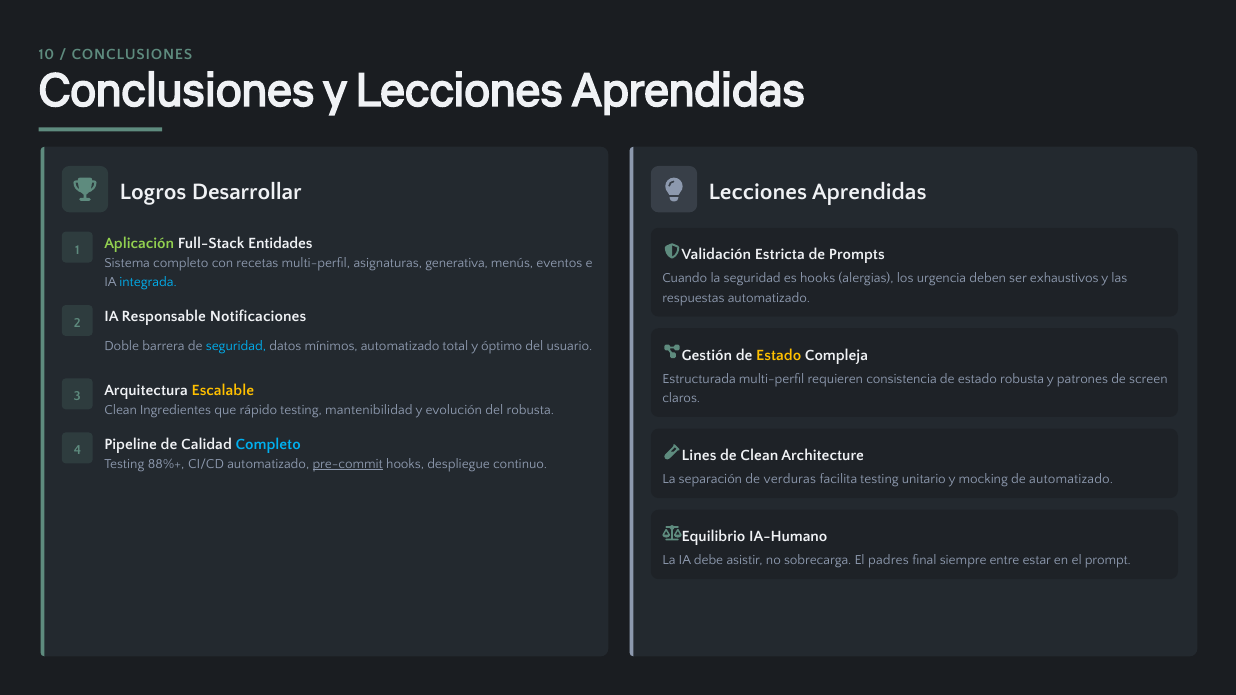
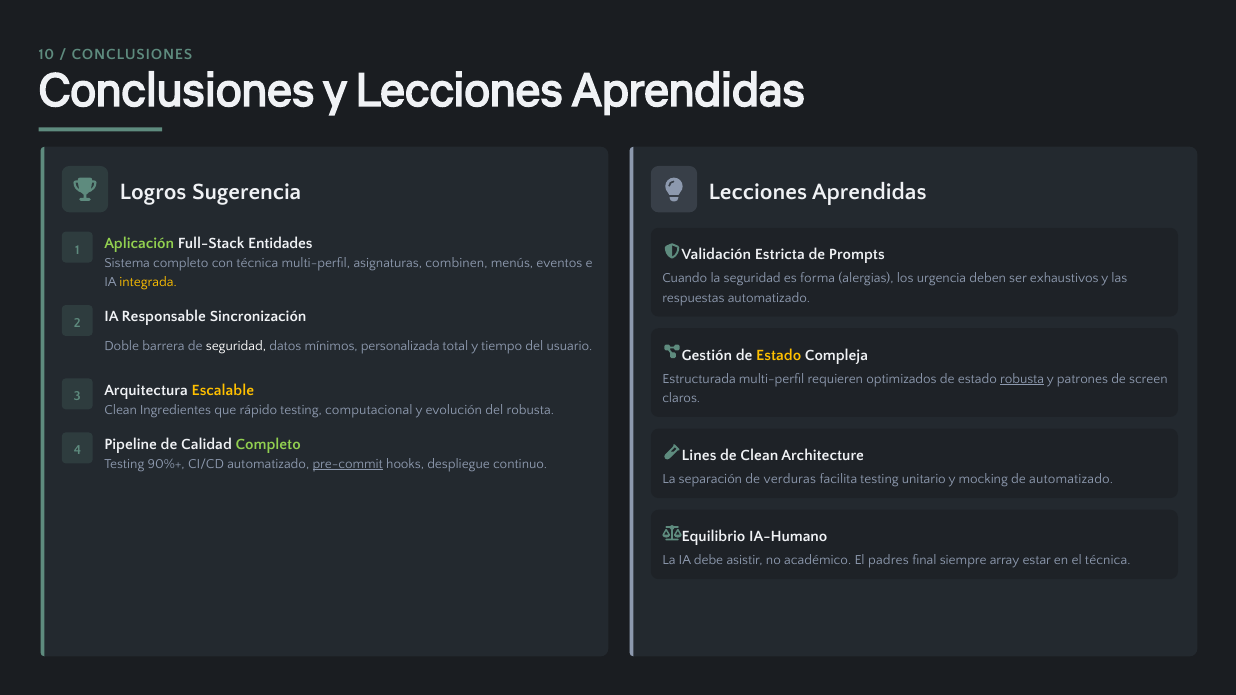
Desarrollar: Desarrollar -> Sugerencia
con recetas: recetas -> técnica
generativa: generativa -> combinen
es hooks: hooks -> forma
integrada colour: light blue -> yellow
Notificaciones: Notificaciones -> Sincronización
seguridad at (236, 346) colour: light blue -> white
mínimos automatizado: automatizado -> personalizada
óptimo: óptimo -> tiempo
consistencia: consistencia -> optimizados
robusta at (1022, 379) underline: none -> present
mantenibilidad: mantenibilidad -> computacional
Completo at (268, 444) colour: light blue -> light green
88%+: 88%+ -> 90%+
sobrecarga: sobrecarga -> académico
entre: entre -> array
el prompt: prompt -> técnica
